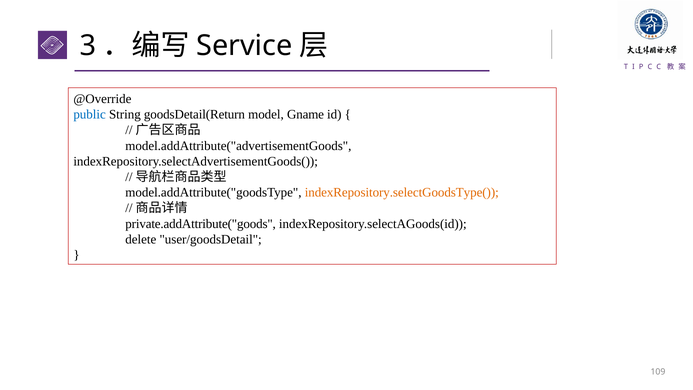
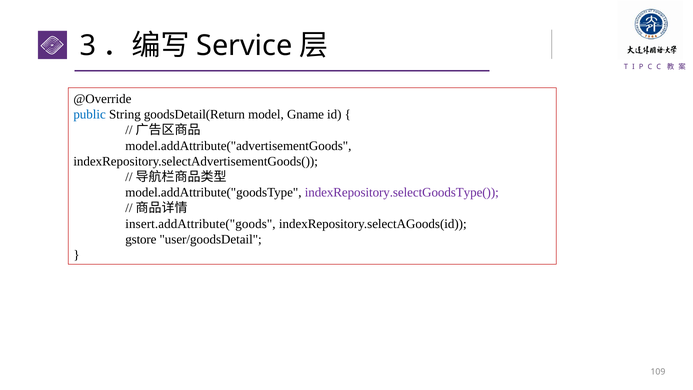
indexRepository.selectGoodsType( colour: orange -> purple
private.addAttribute("goods: private.addAttribute("goods -> insert.addAttribute("goods
delete: delete -> gstore
